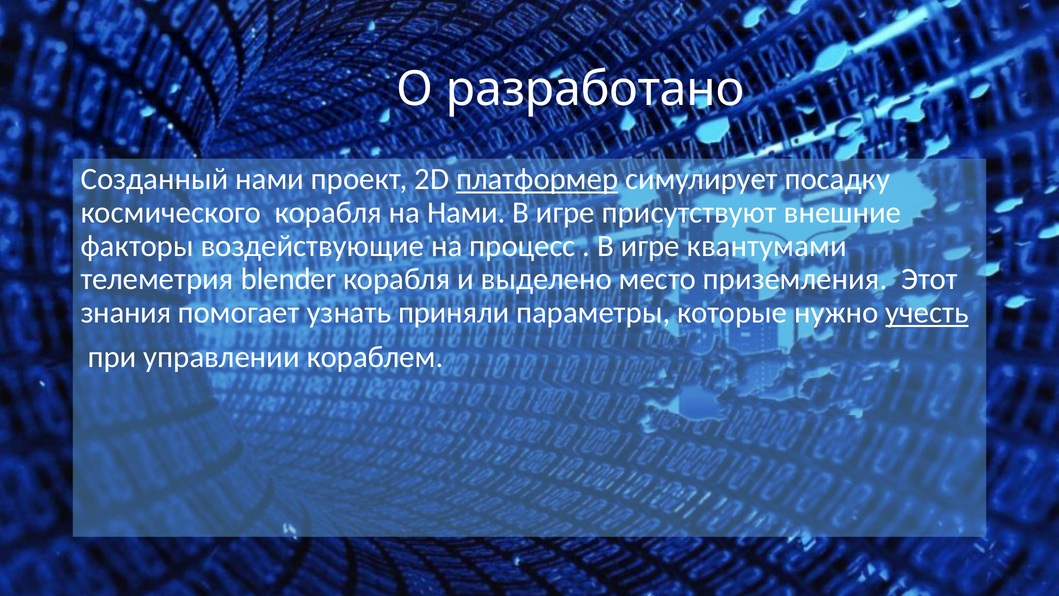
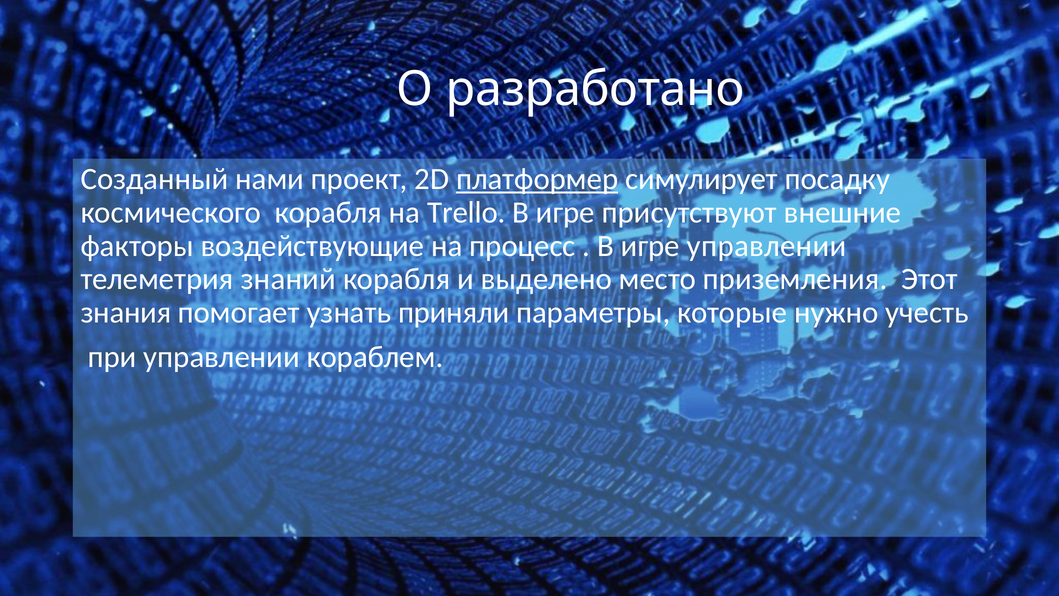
на Нами: Нами -> Trello
игре квантумами: квантумами -> управлении
blender: blender -> знаний
учесть underline: present -> none
